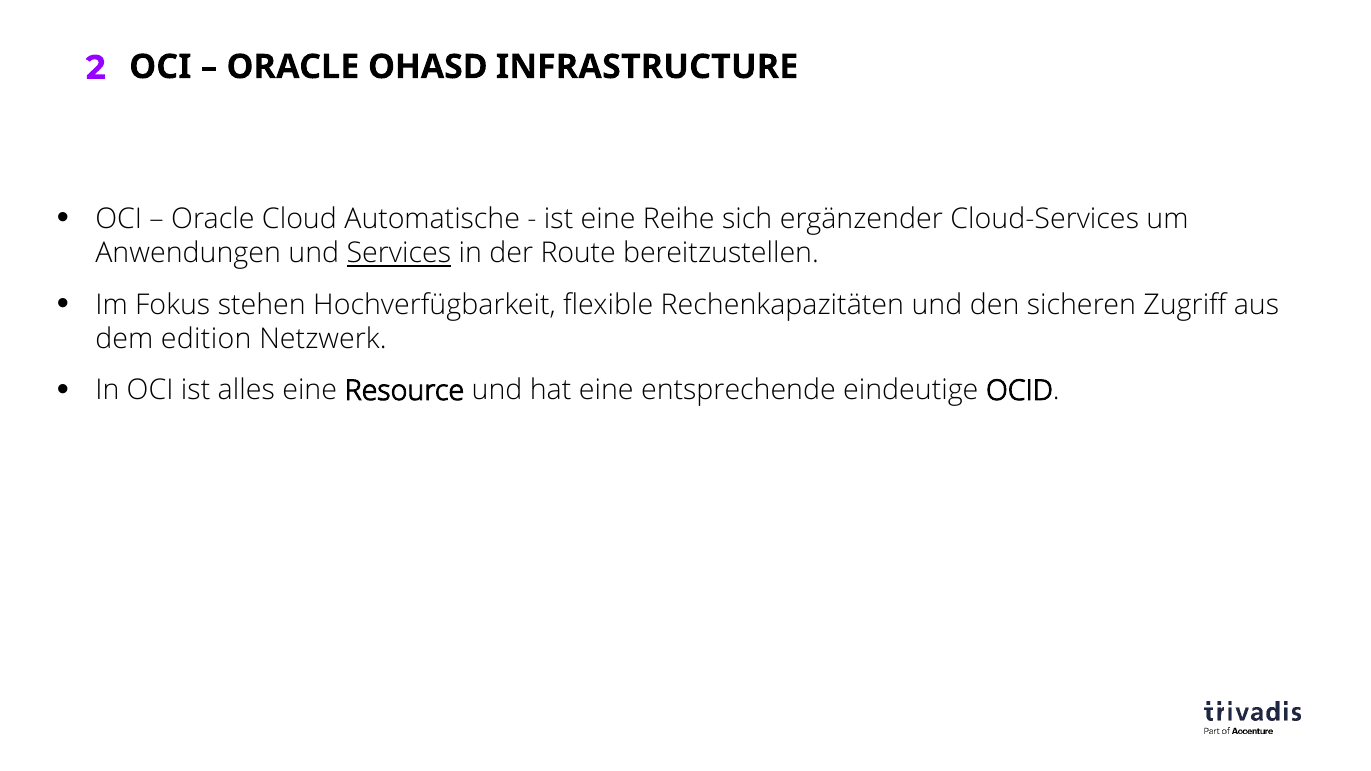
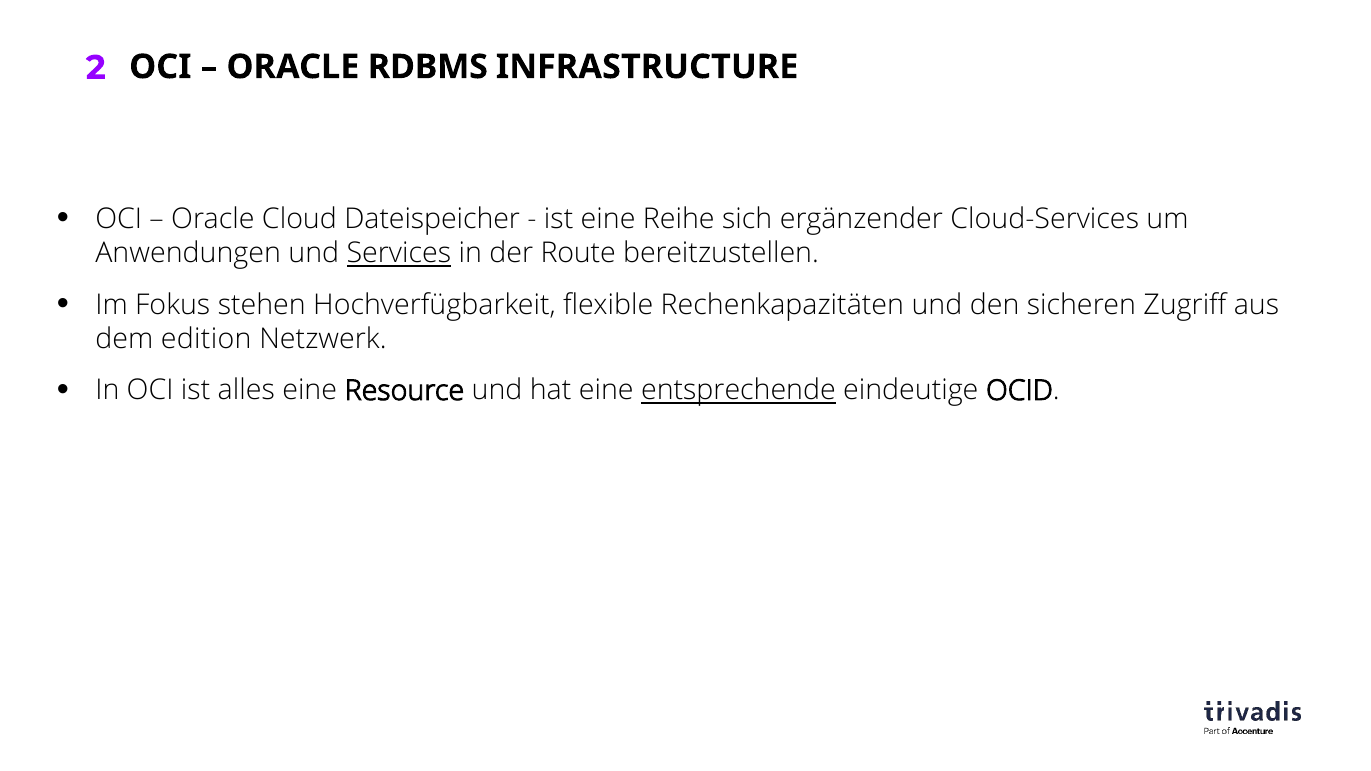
OHASD: OHASD -> RDBMS
Automatische: Automatische -> Dateispeicher
entsprechende underline: none -> present
